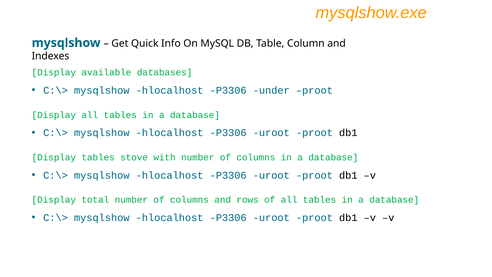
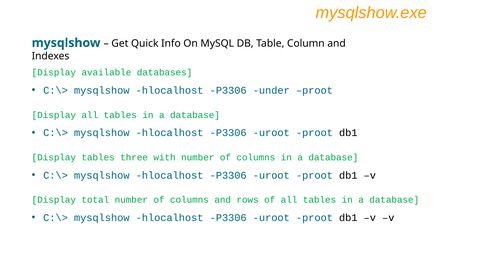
stove: stove -> three
